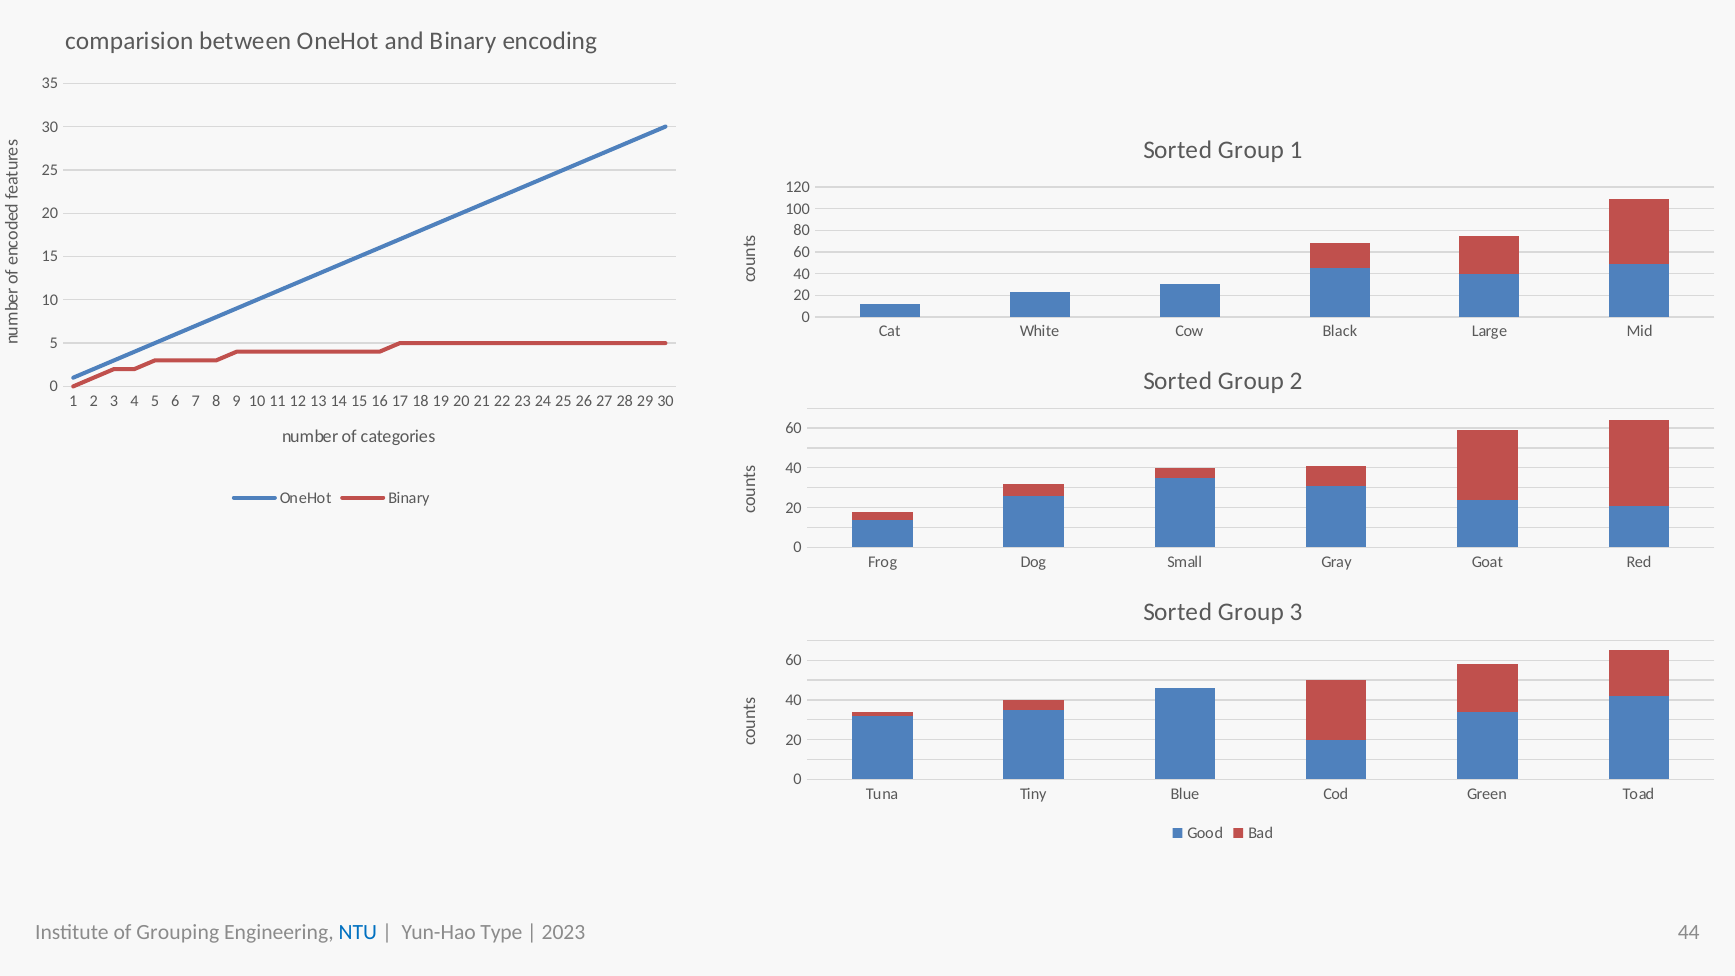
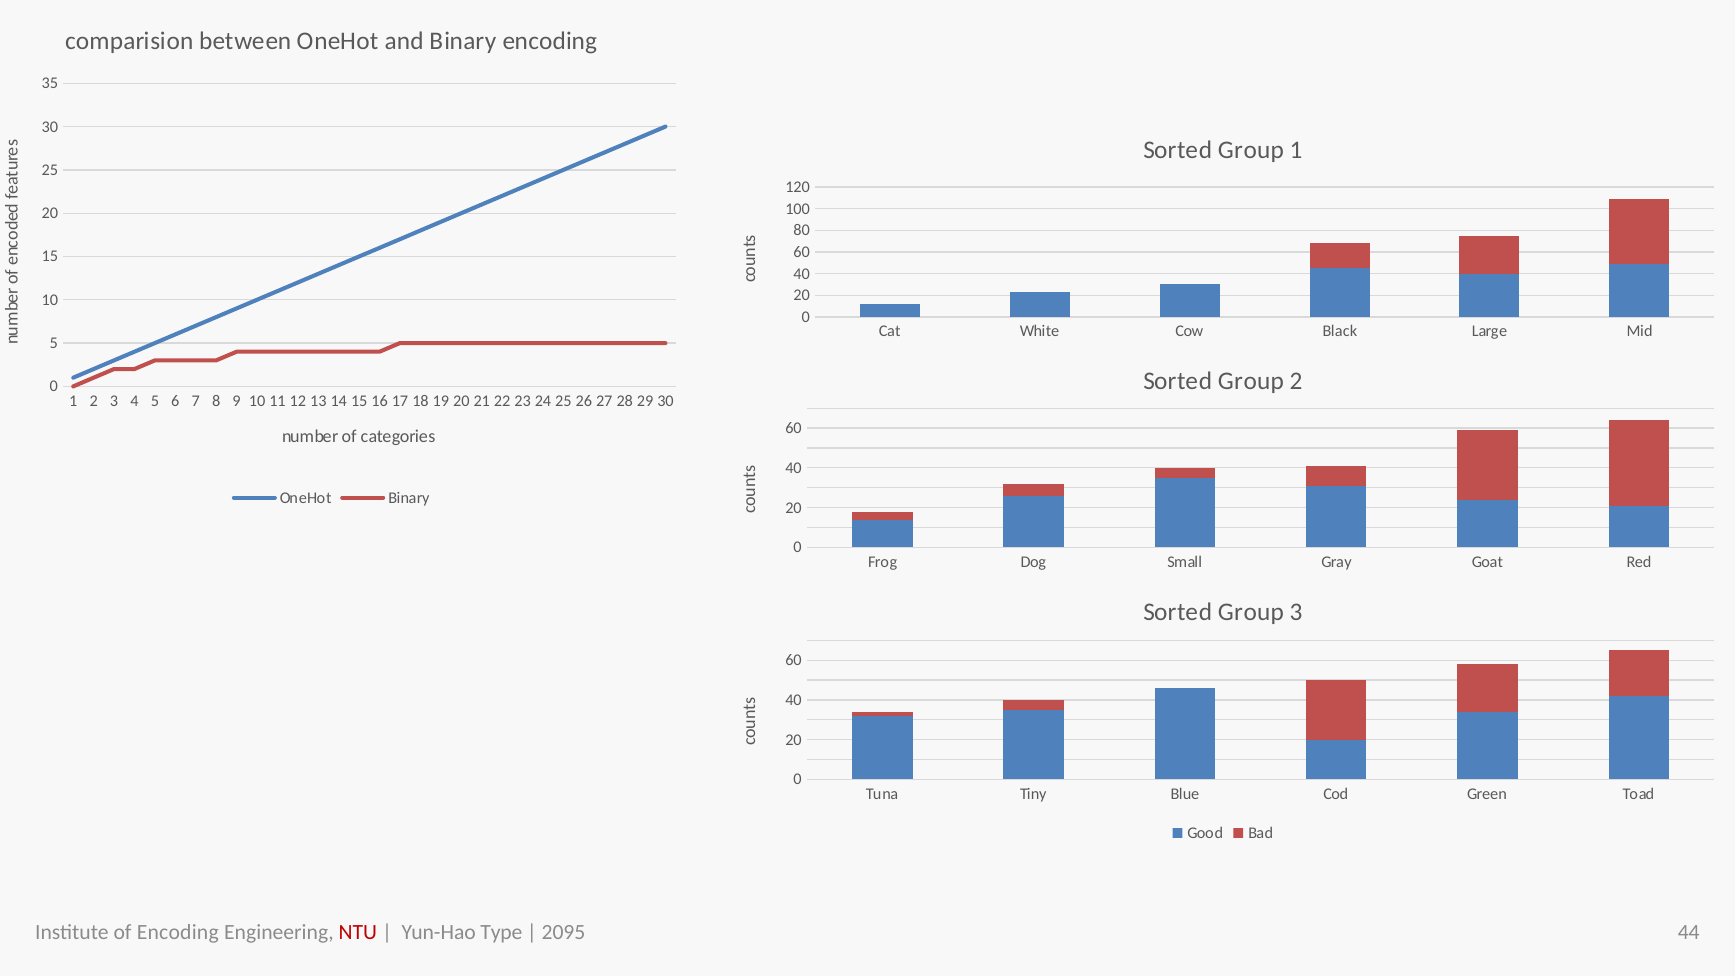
of Grouping: Grouping -> Encoding
NTU colour: blue -> red
2023: 2023 -> 2095
